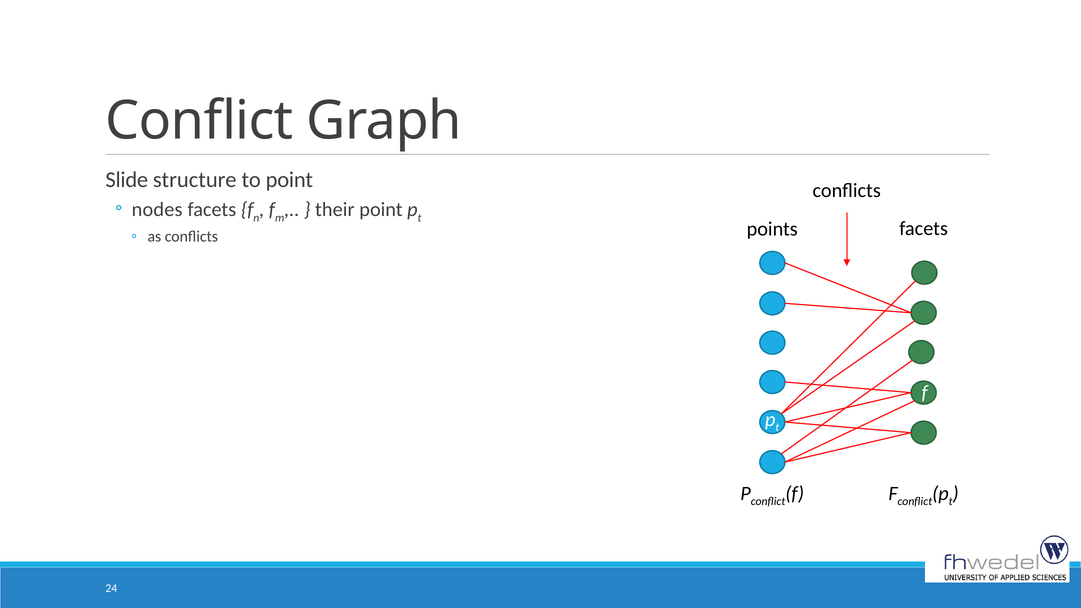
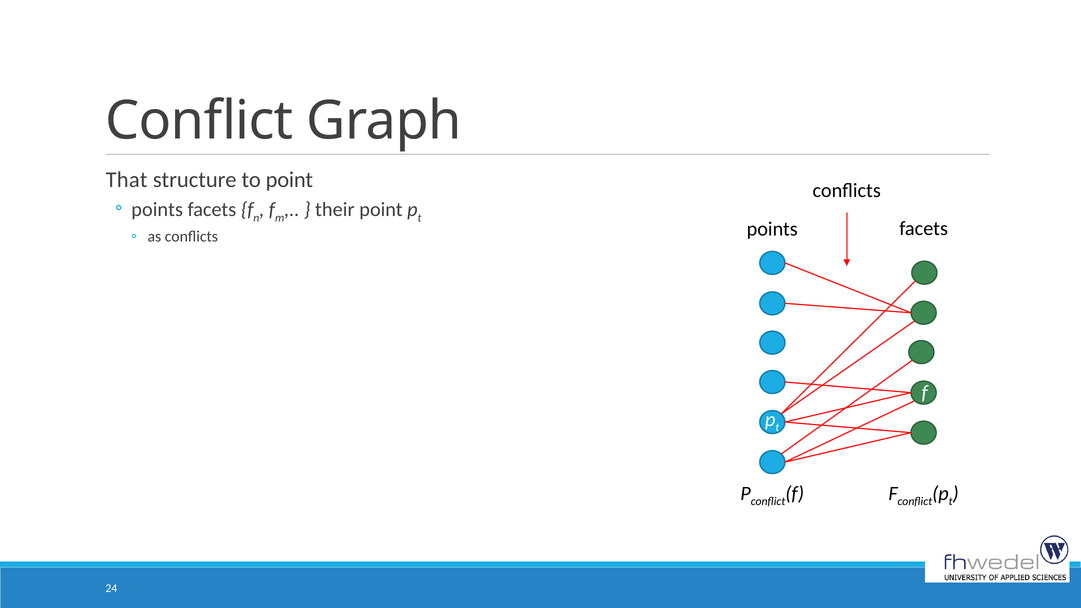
Slide: Slide -> That
nodes at (157, 210): nodes -> points
